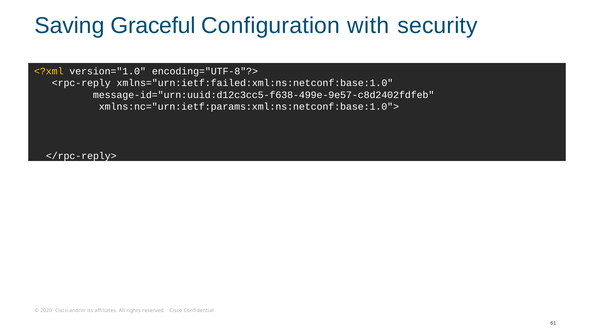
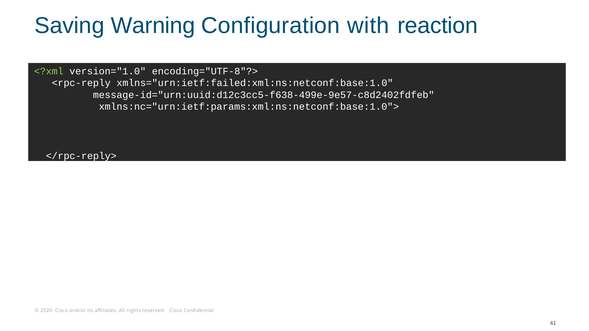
Graceful: Graceful -> Warning
security: security -> reaction
<?xml colour: yellow -> light green
